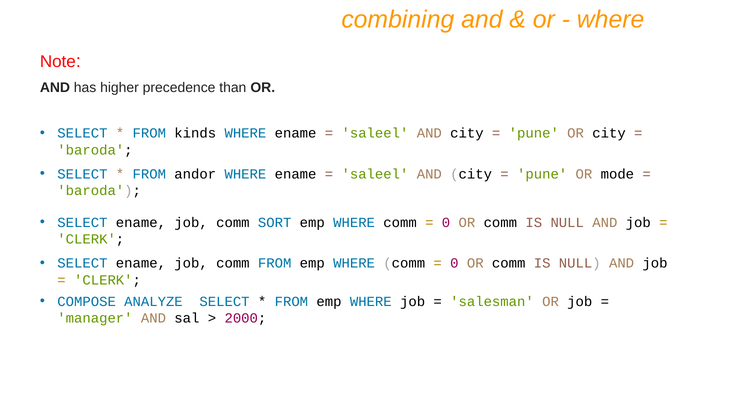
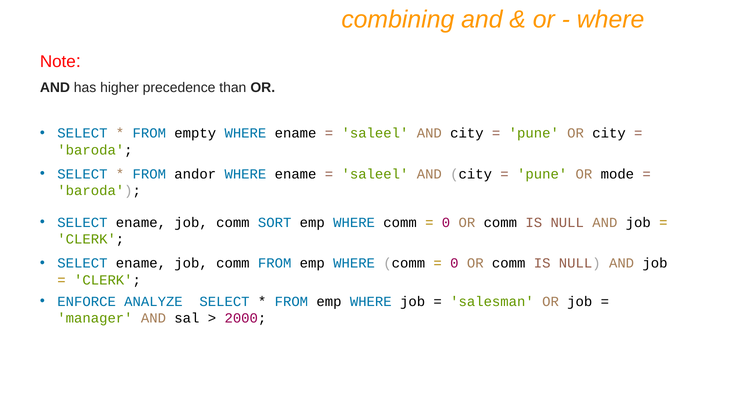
kinds: kinds -> empty
COMPOSE: COMPOSE -> ENFORCE
